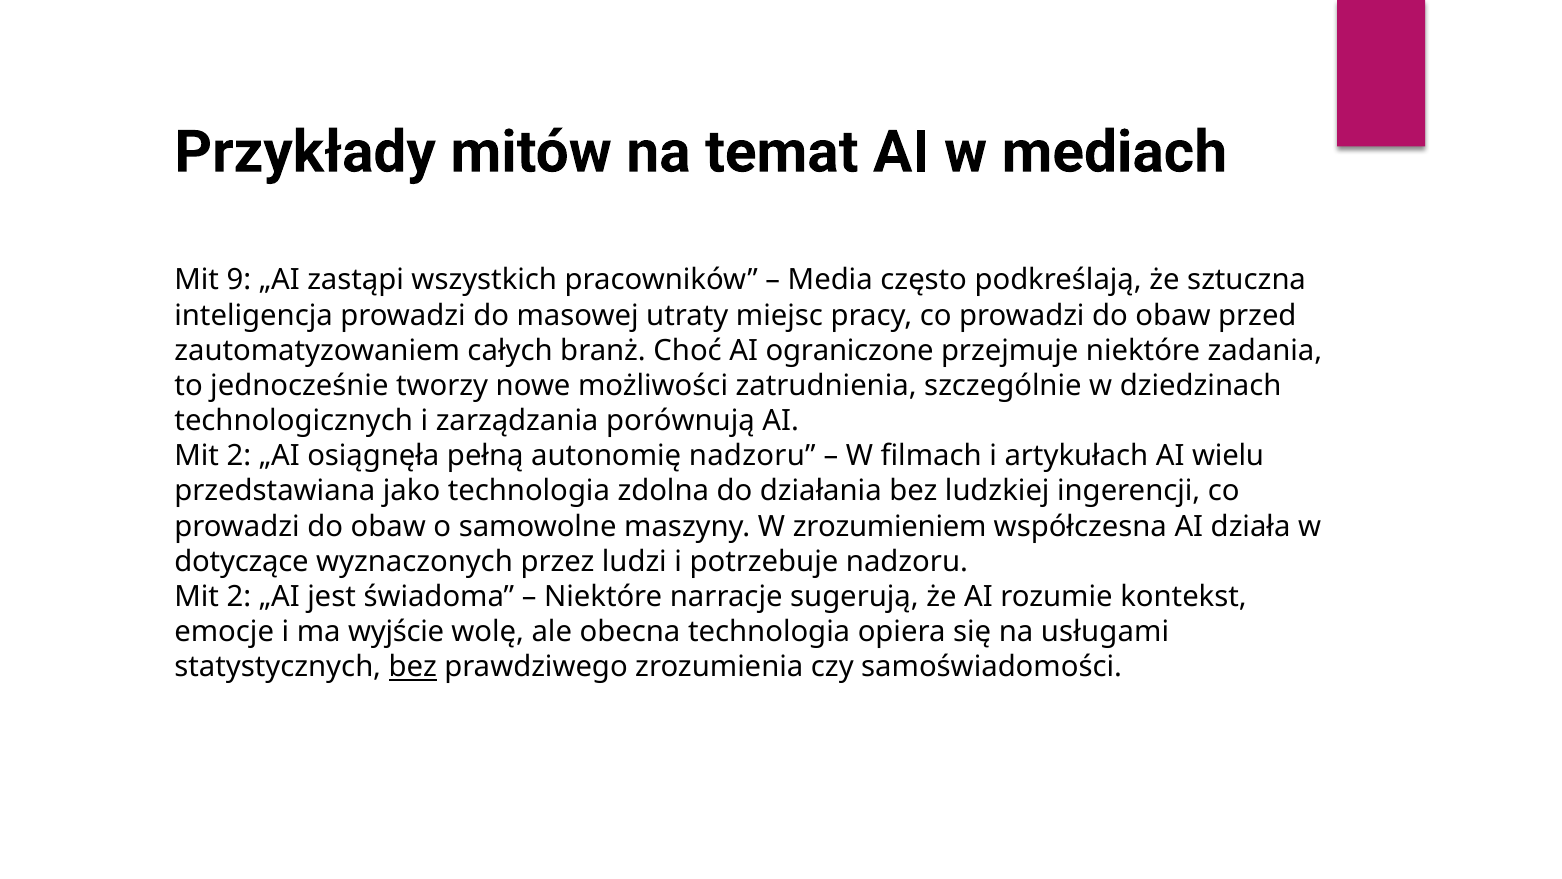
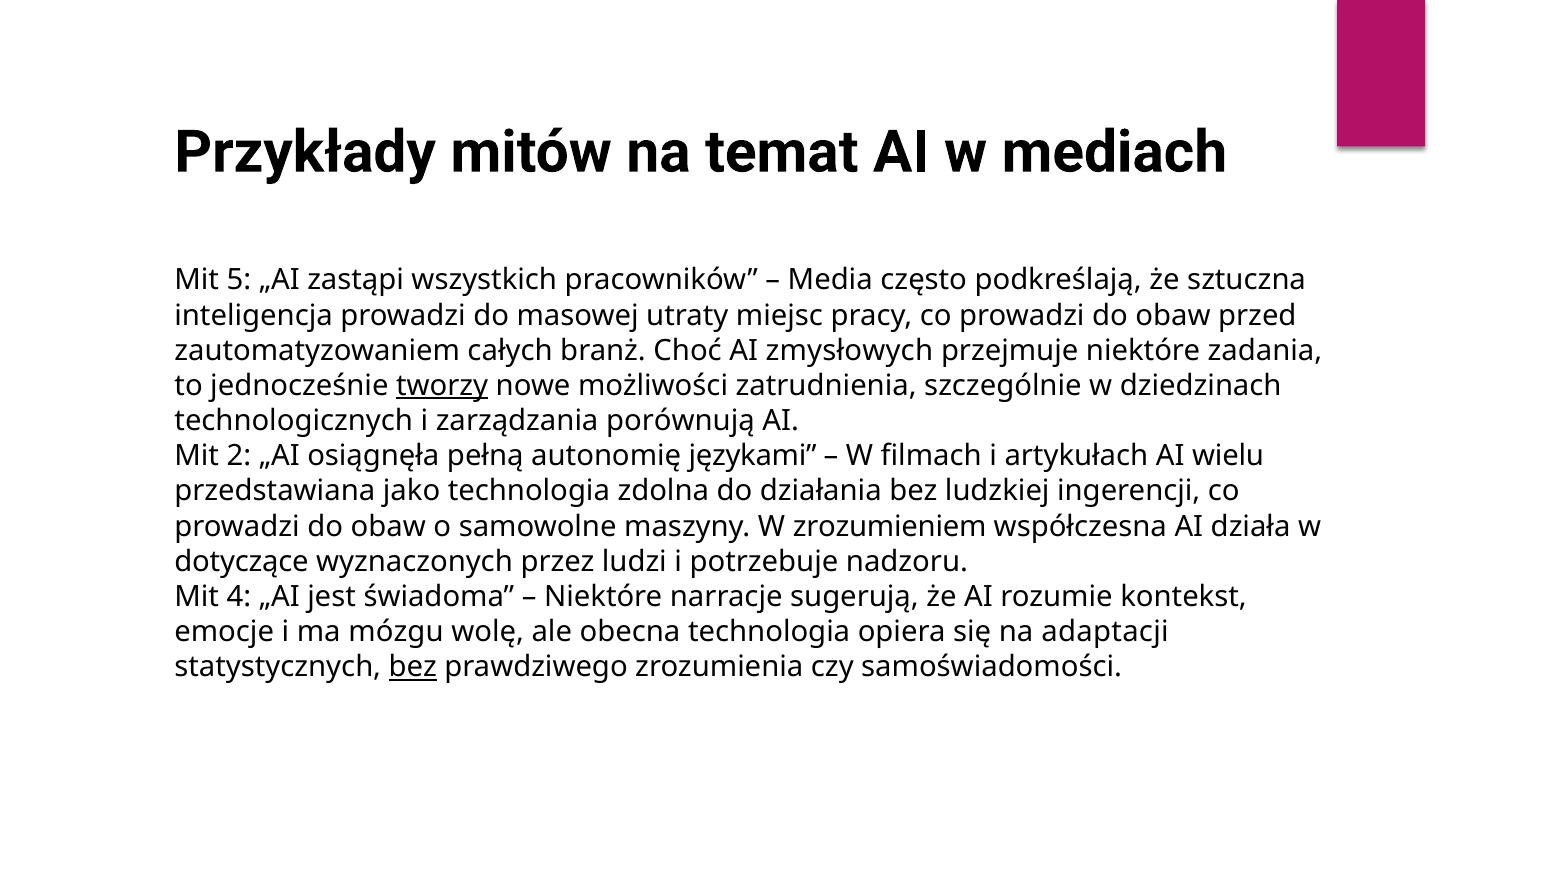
9: 9 -> 5
ograniczone: ograniczone -> zmysłowych
tworzy underline: none -> present
autonomię nadzoru: nadzoru -> językami
2 at (239, 596): 2 -> 4
wyjście: wyjście -> mózgu
usługami: usługami -> adaptacji
